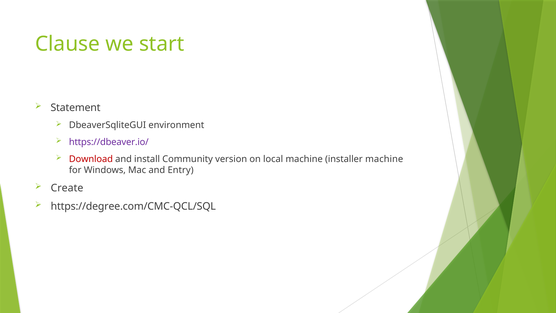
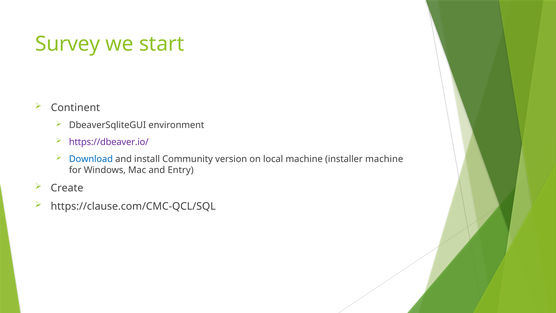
Clause: Clause -> Survey
Statement: Statement -> Continent
Download colour: red -> blue
https://degree.com/CMC-QCL/SQL: https://degree.com/CMC-QCL/SQL -> https://clause.com/CMC-QCL/SQL
